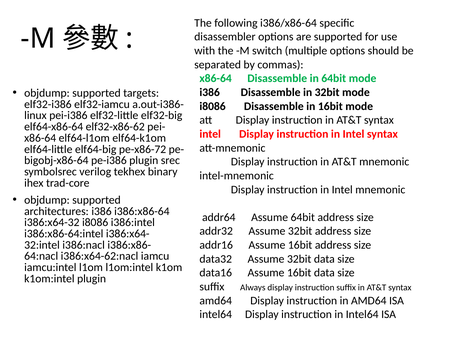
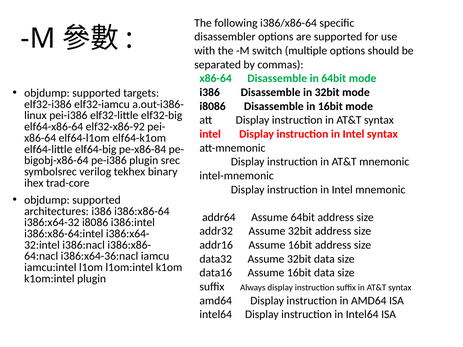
elf32-x86-62: elf32-x86-62 -> elf32-x86-92
pe-x86-72: pe-x86-72 -> pe-x86-84
i386:x64-62:nacl: i386:x64-62:nacl -> i386:x64-36:nacl
